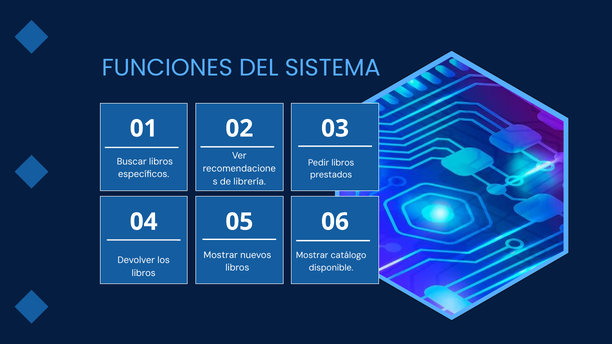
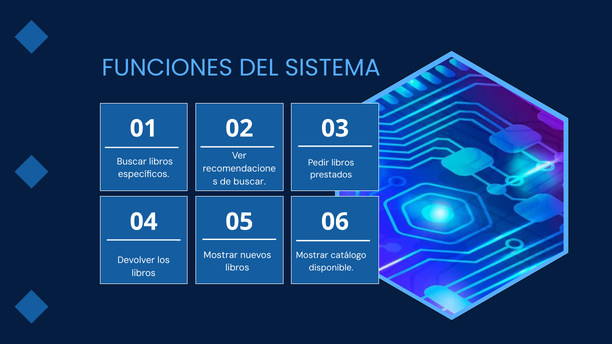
de librería: librería -> buscar
